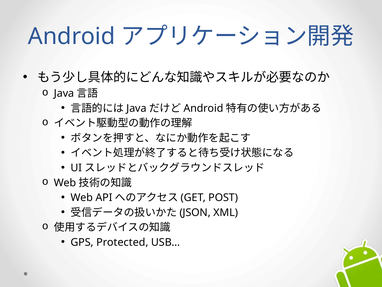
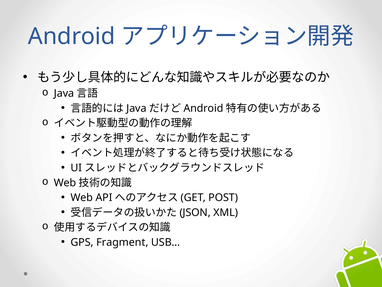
Protected: Protected -> Fragment
